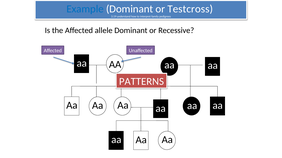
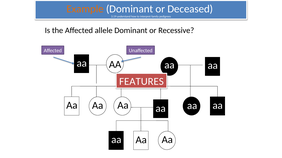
Example colour: blue -> orange
Testcross: Testcross -> Deceased
PATTERNS: PATTERNS -> FEATURES
